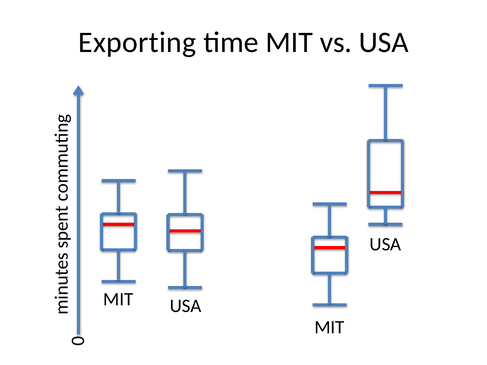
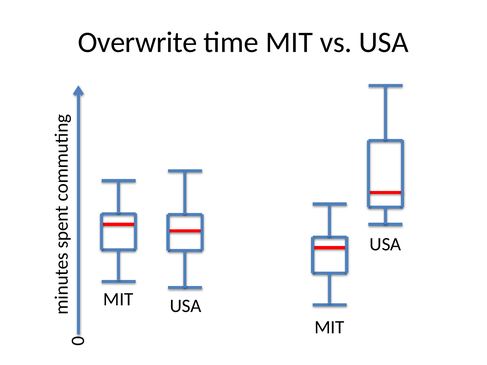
Exporting: Exporting -> Overwrite
